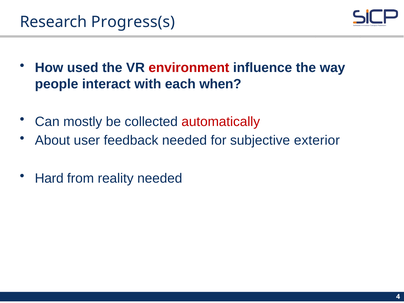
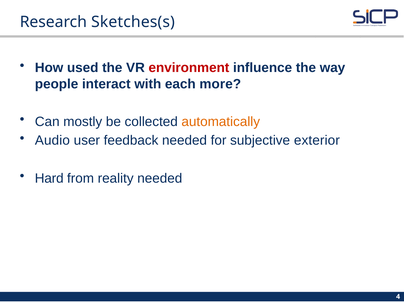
Progress(s: Progress(s -> Sketches(s
when: when -> more
automatically colour: red -> orange
About: About -> Audio
